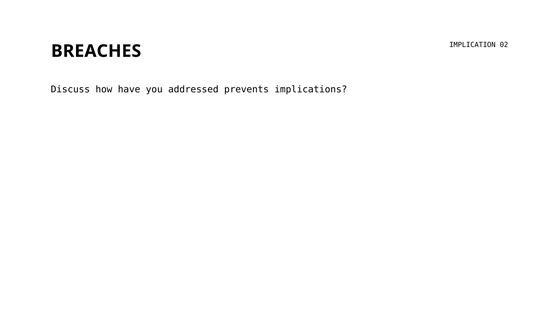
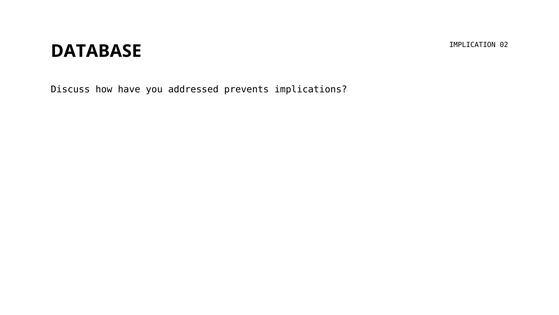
BREACHES: BREACHES -> DATABASE
